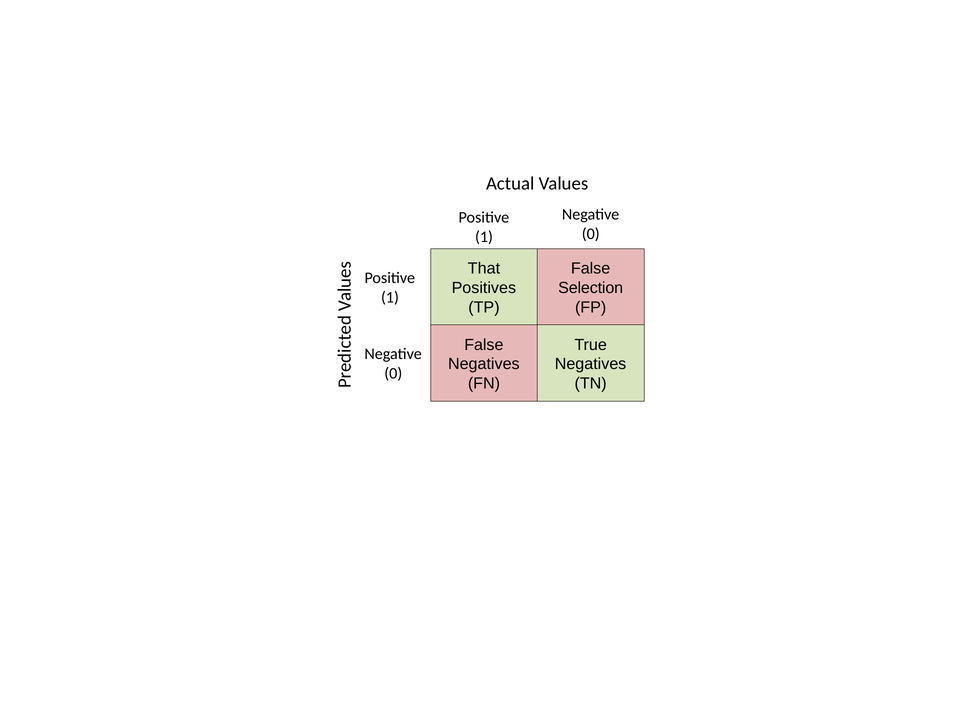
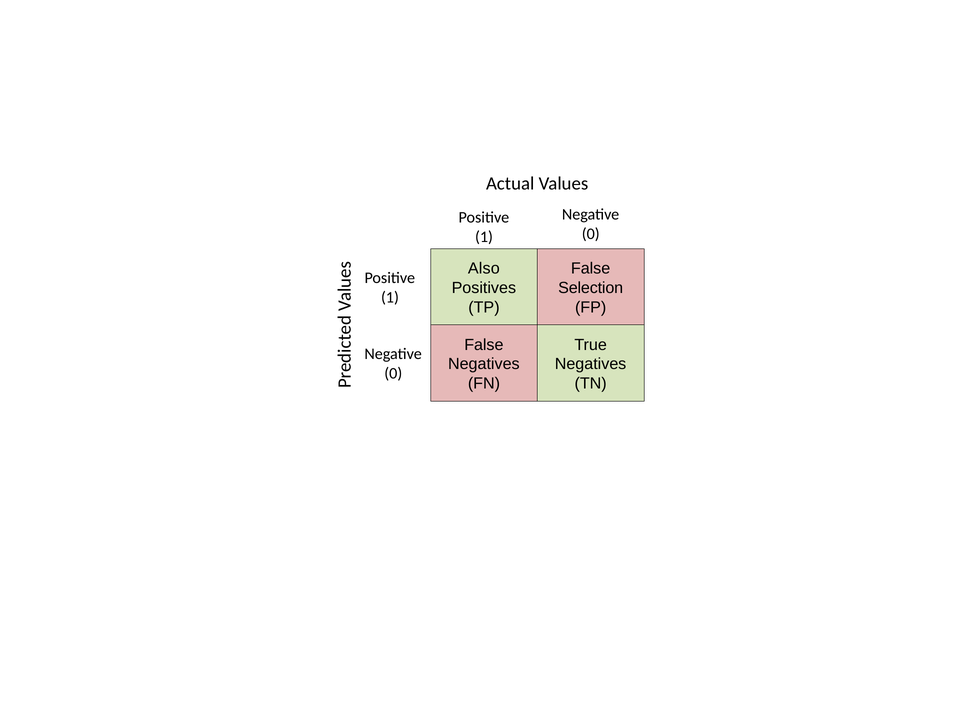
That: That -> Also
